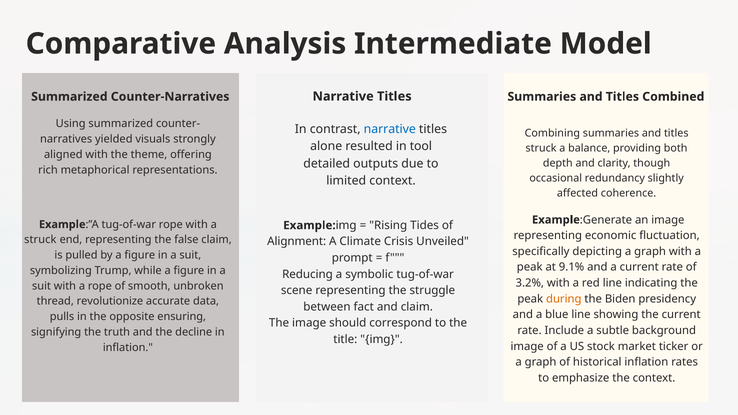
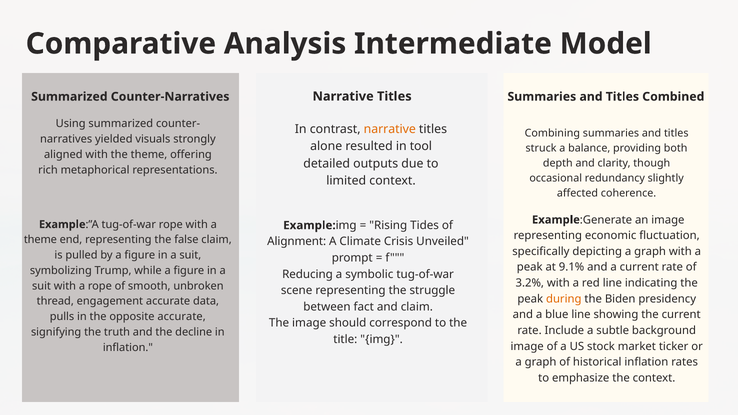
narrative at (390, 129) colour: blue -> orange
struck at (40, 240): struck -> theme
revolutionize: revolutionize -> engagement
opposite ensuring: ensuring -> accurate
